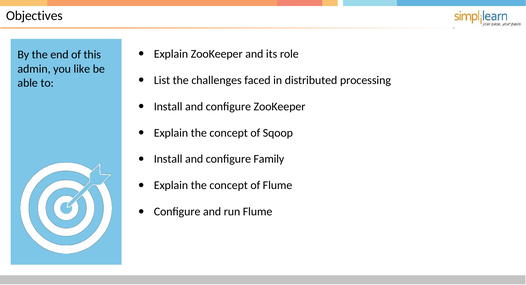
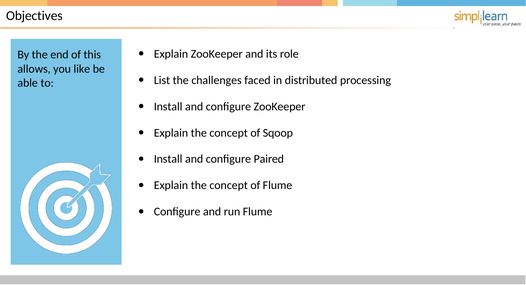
admin: admin -> allows
Family: Family -> Paired
